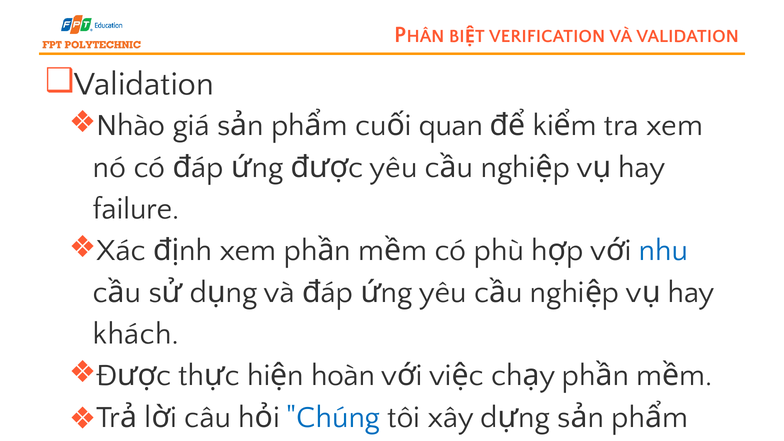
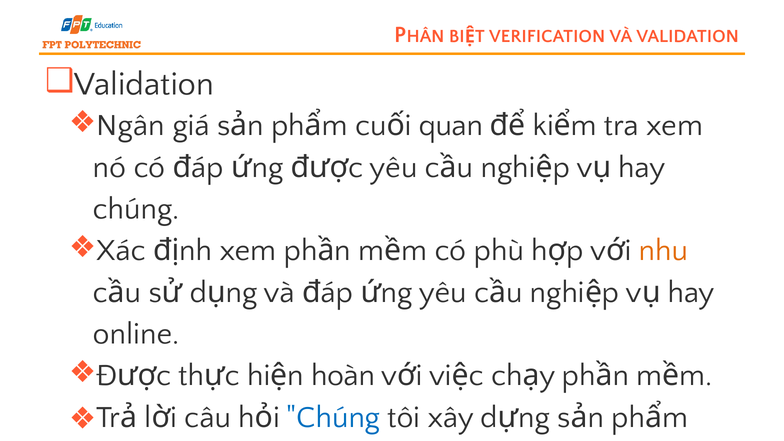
Nhào: Nhào -> Ngân
failure at (136, 209): failure -> chúng
nhu colour: blue -> orange
khách: khách -> online
